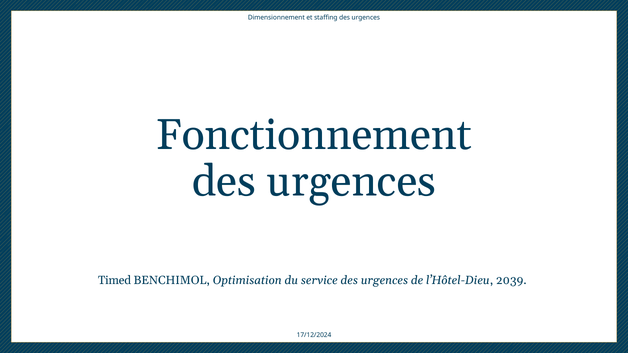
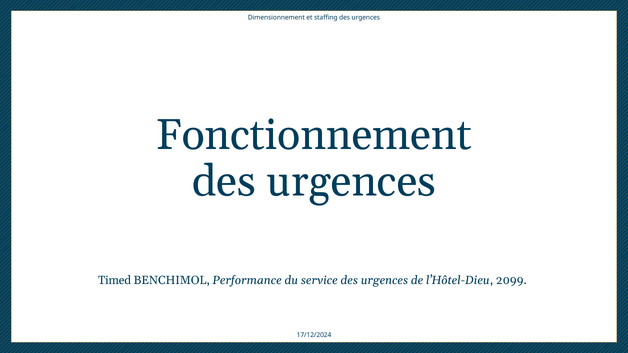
Optimisation: Optimisation -> Performance
2039: 2039 -> 2099
